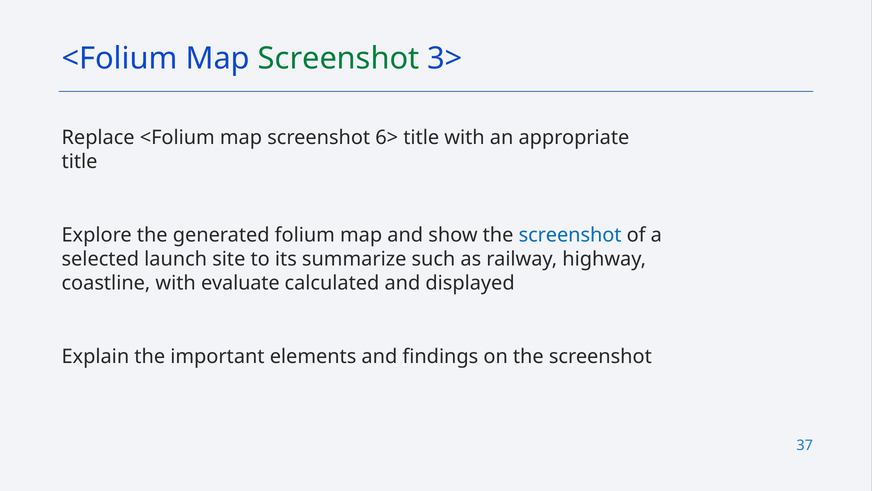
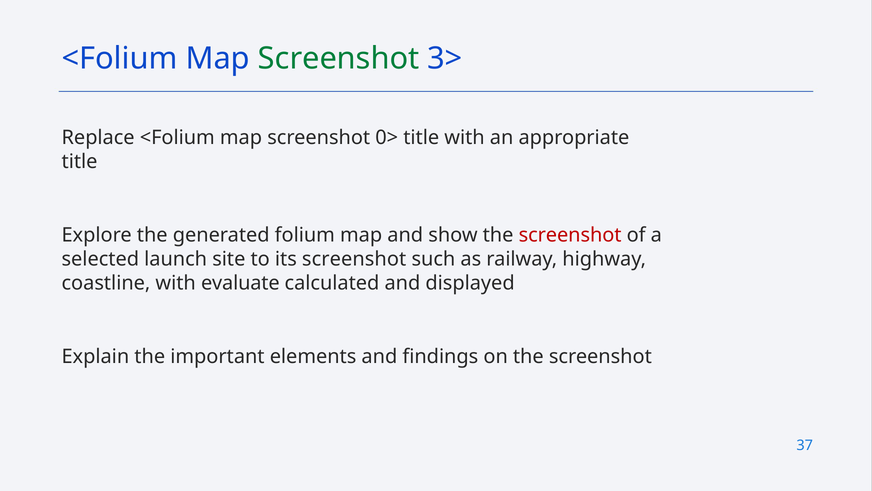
6>: 6> -> 0>
screenshot at (570, 235) colour: blue -> red
its summarize: summarize -> screenshot
